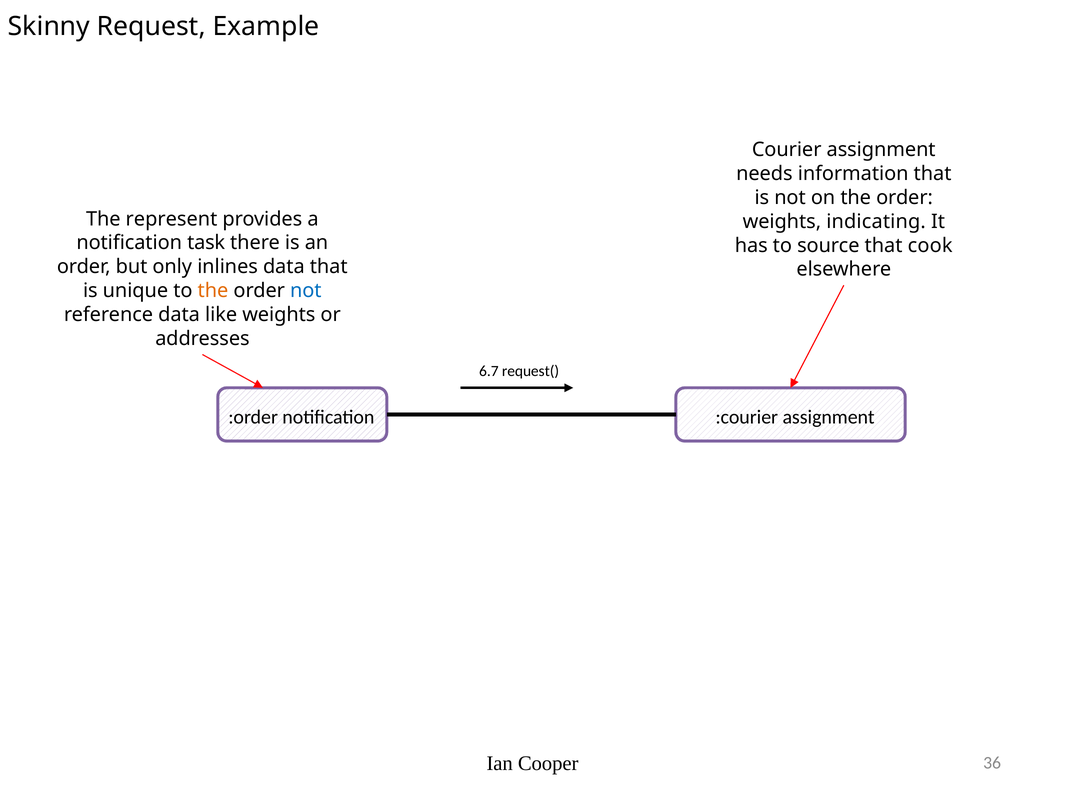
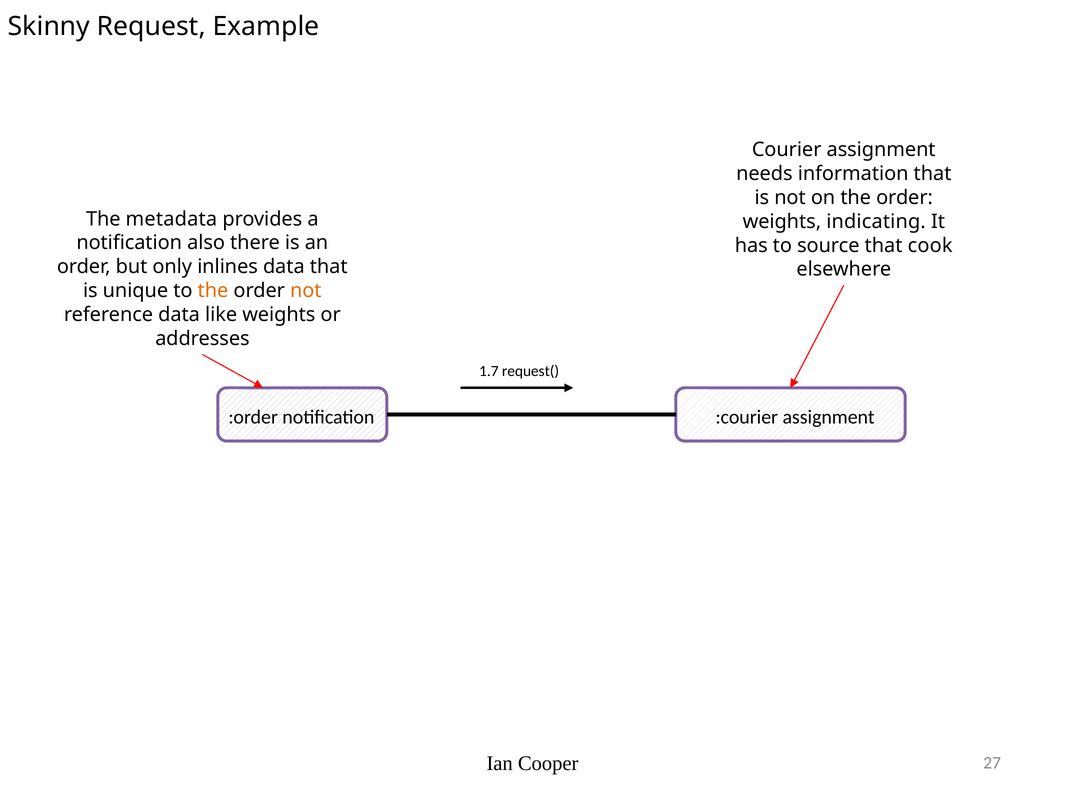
represent: represent -> metadata
task: task -> also
not at (306, 291) colour: blue -> orange
6.7: 6.7 -> 1.7
36: 36 -> 27
